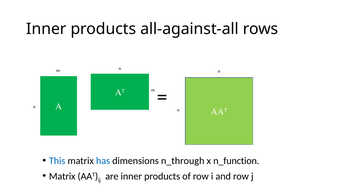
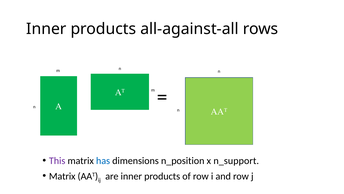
This colour: blue -> purple
n_through: n_through -> n_position
n_function: n_function -> n_support
